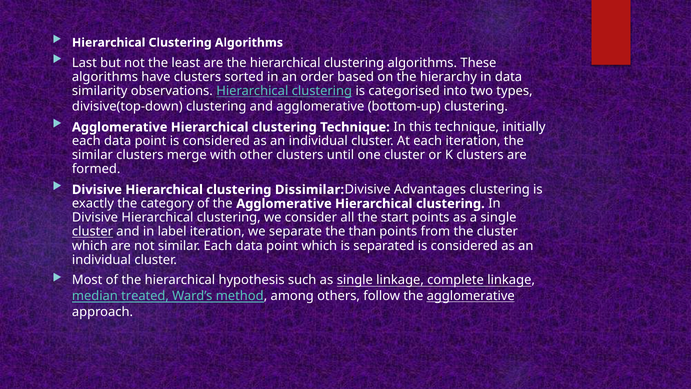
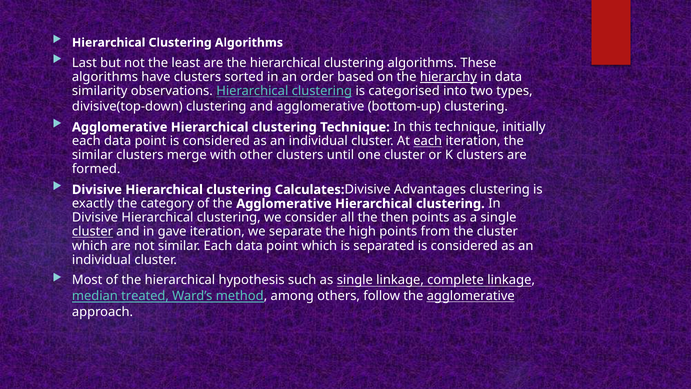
hierarchy underline: none -> present
each at (428, 141) underline: none -> present
Dissimilar: Dissimilar -> Calculates
start: start -> then
label: label -> gave
than: than -> high
